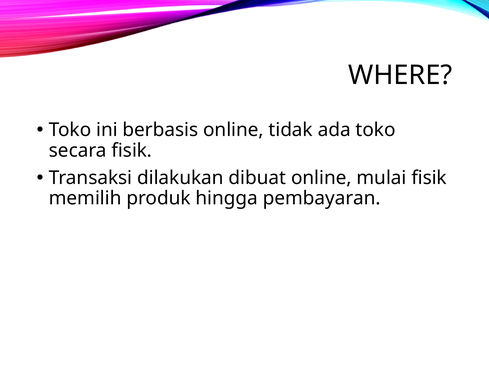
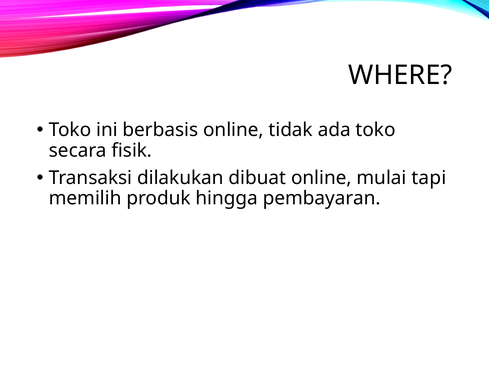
mulai fisik: fisik -> tapi
